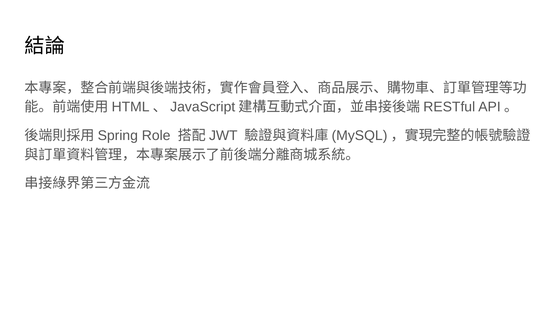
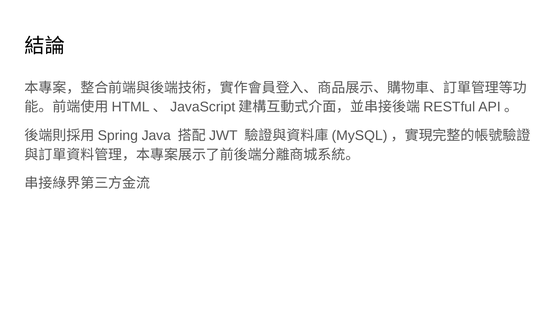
Role: Role -> Java
